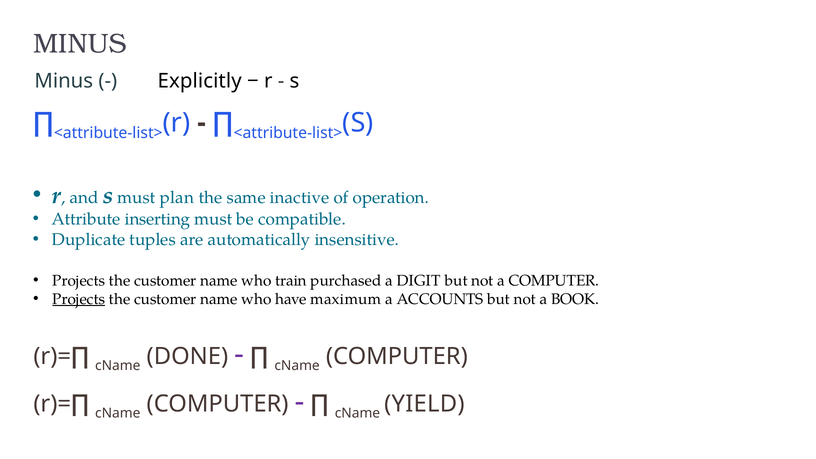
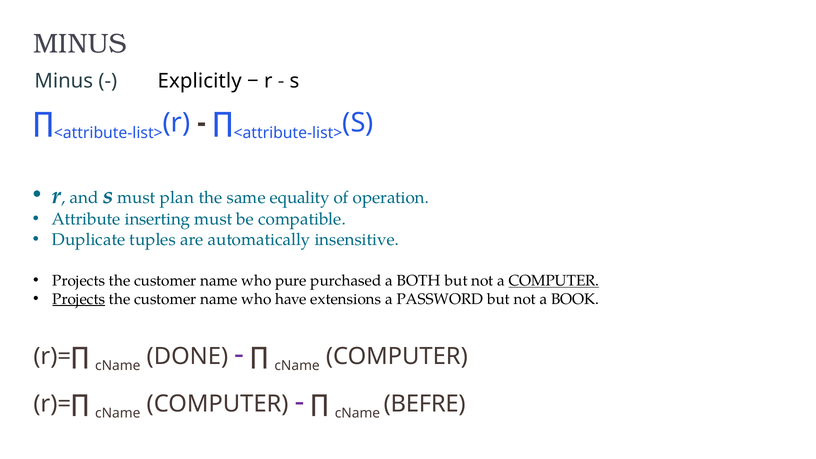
inactive: inactive -> equality
train: train -> pure
DIGIT: DIGIT -> BOTH
COMPUTER at (554, 281) underline: none -> present
maximum: maximum -> extensions
ACCOUNTS: ACCOUNTS -> PASSWORD
YIELD: YIELD -> BEFRE
